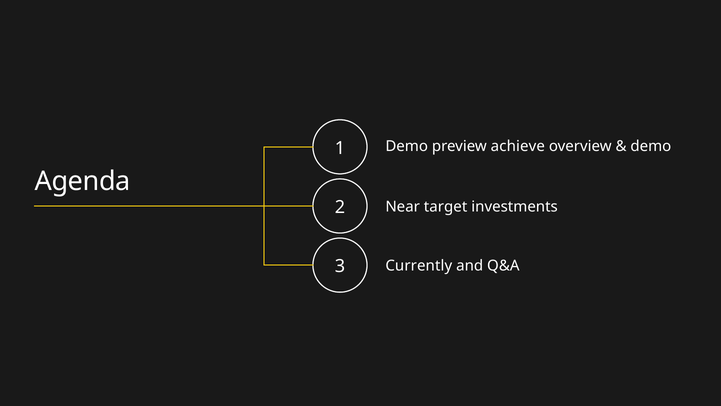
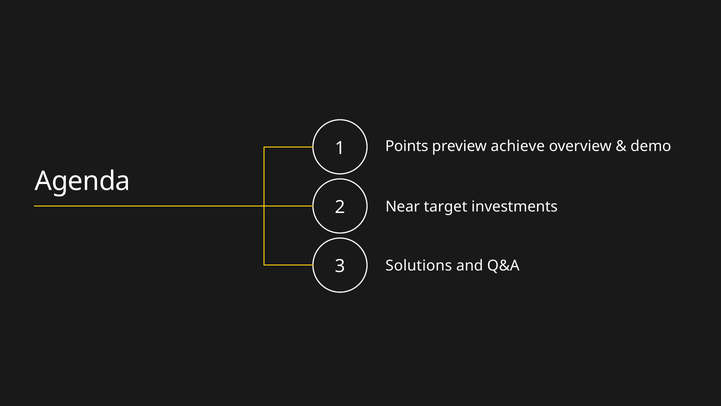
Demo at (407, 146): Demo -> Points
Currently: Currently -> Solutions
